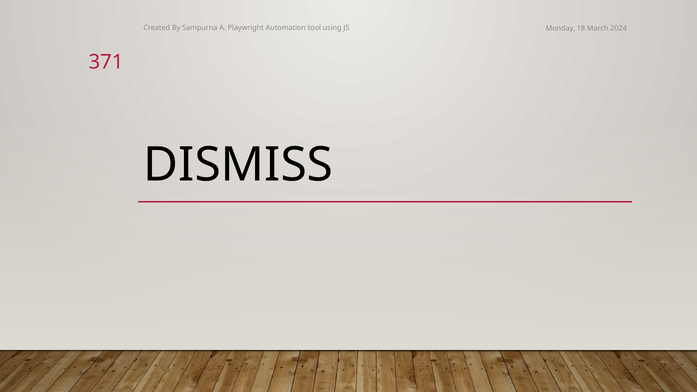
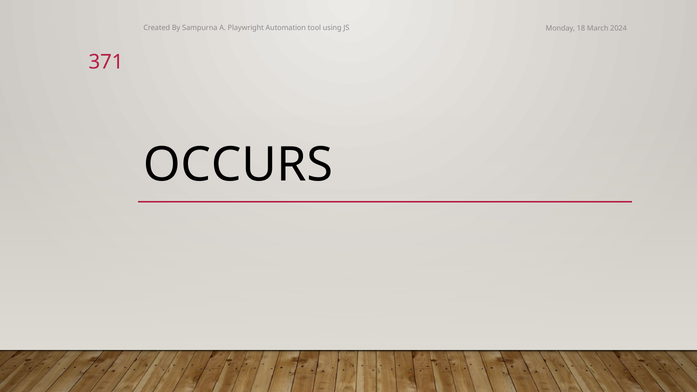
DISMISS: DISMISS -> OCCURS
